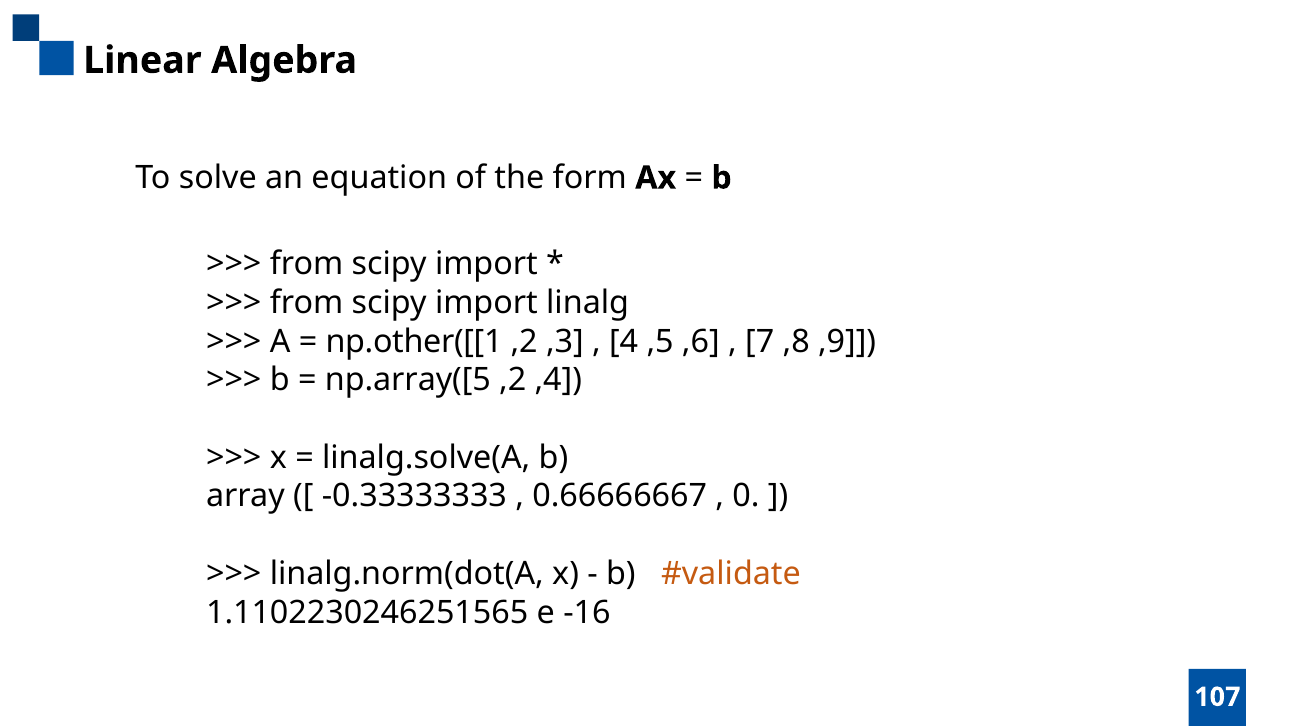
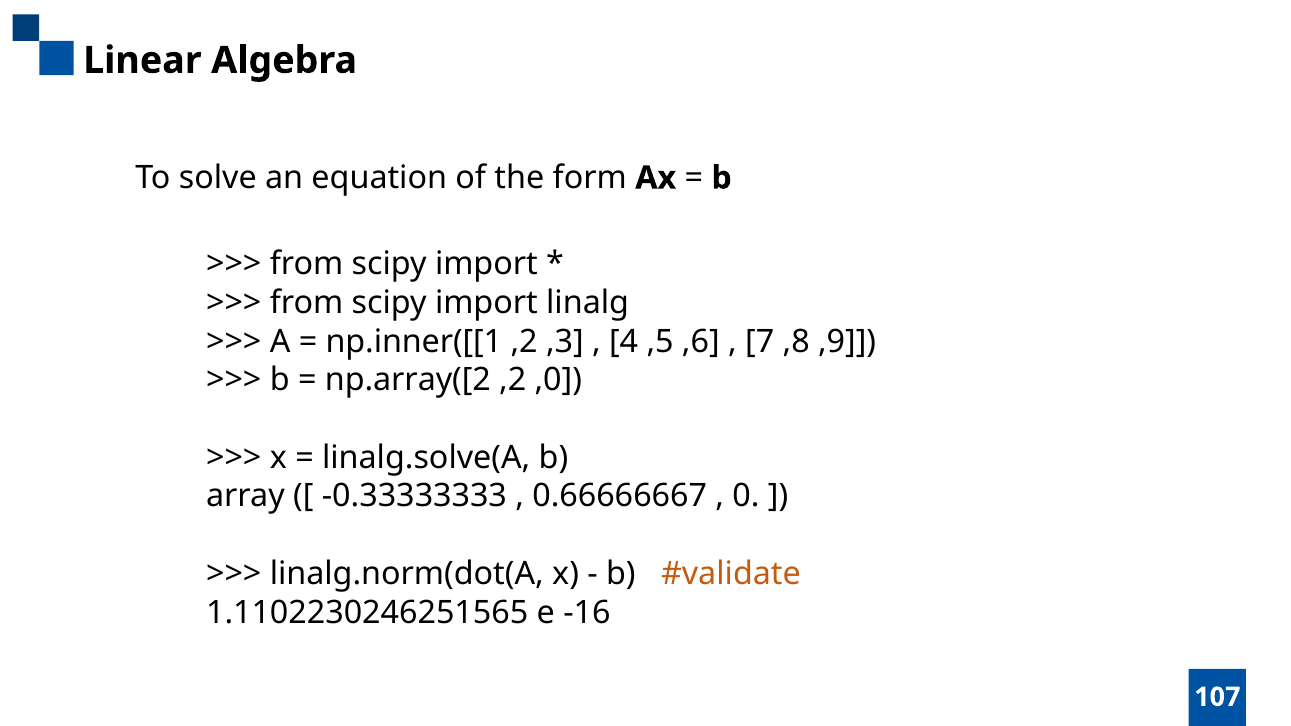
np.other([[1: np.other([[1 -> np.inner([[1
np.array([5: np.array([5 -> np.array([2
,4: ,4 -> ,0
